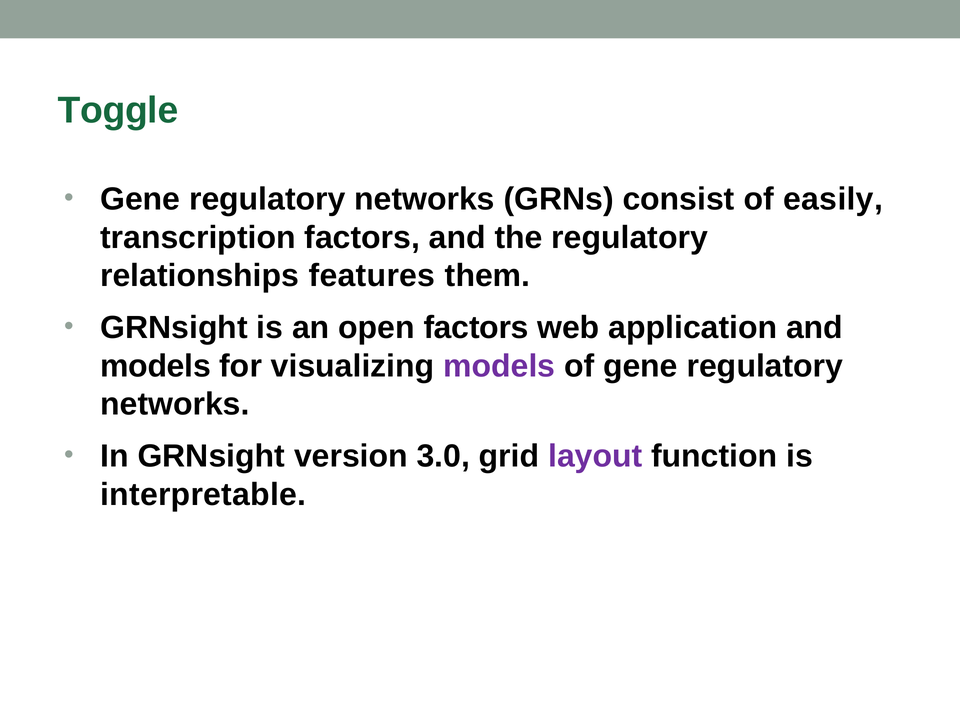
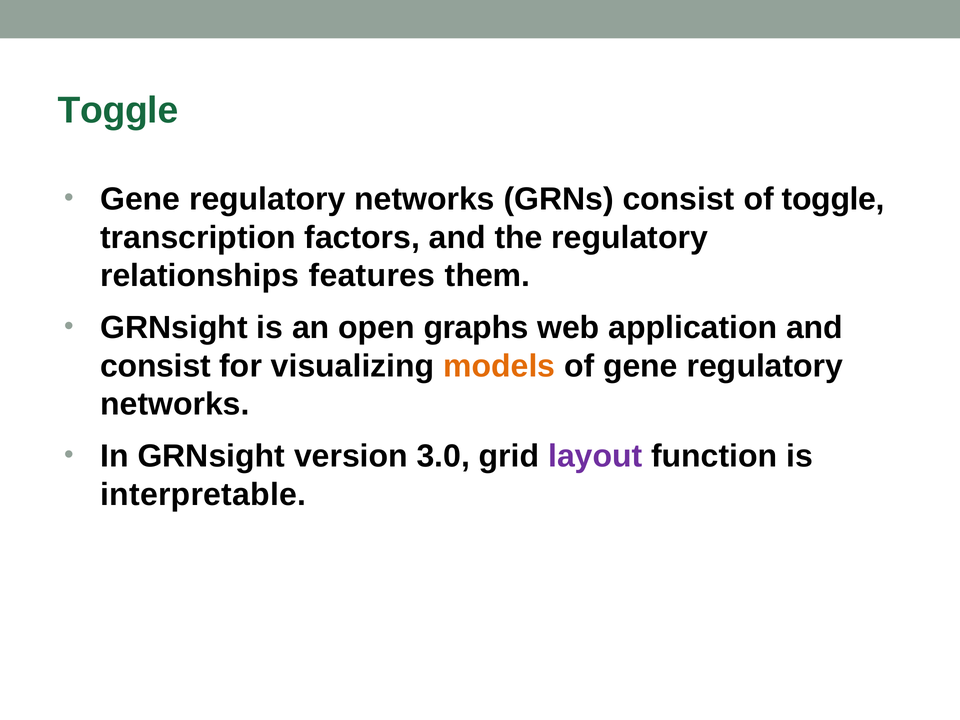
of easily: easily -> toggle
open factors: factors -> graphs
models at (156, 366): models -> consist
models at (499, 366) colour: purple -> orange
